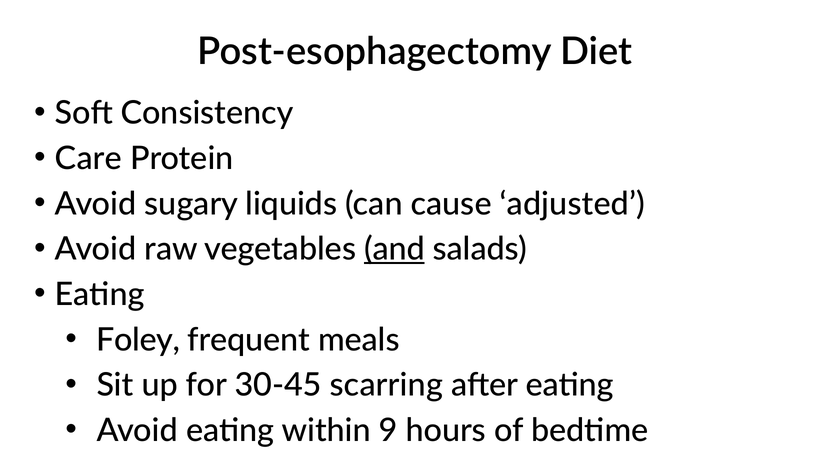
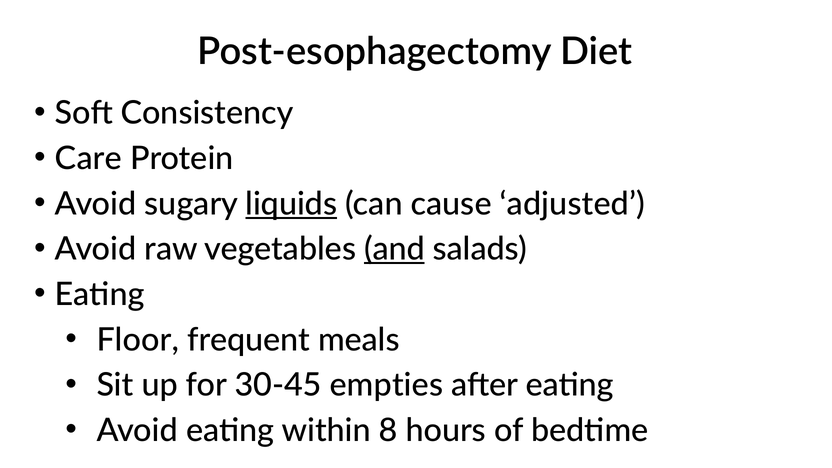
liquids underline: none -> present
Foley: Foley -> Floor
scarring: scarring -> empties
9: 9 -> 8
